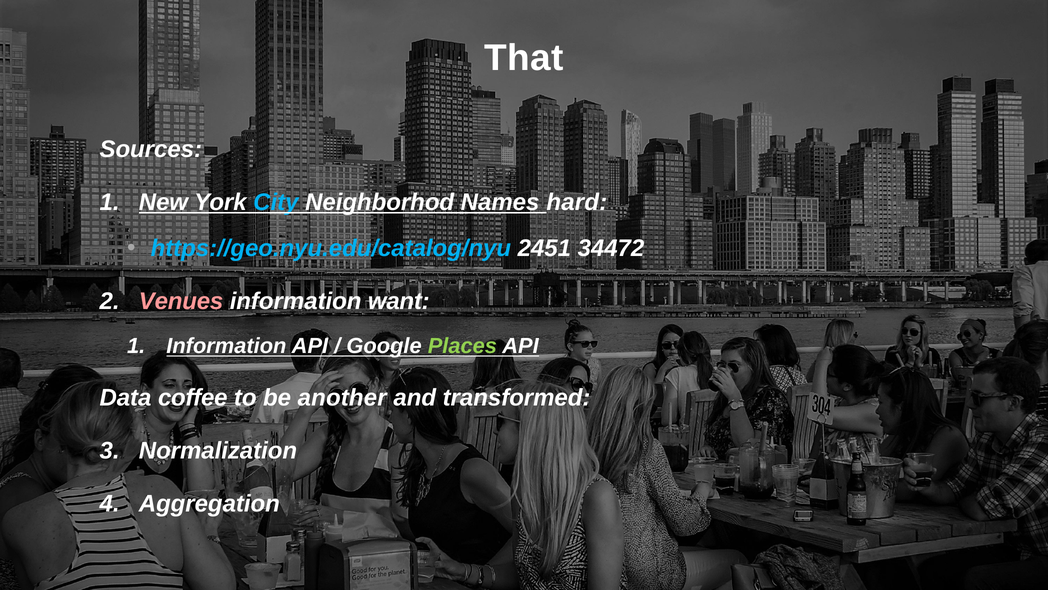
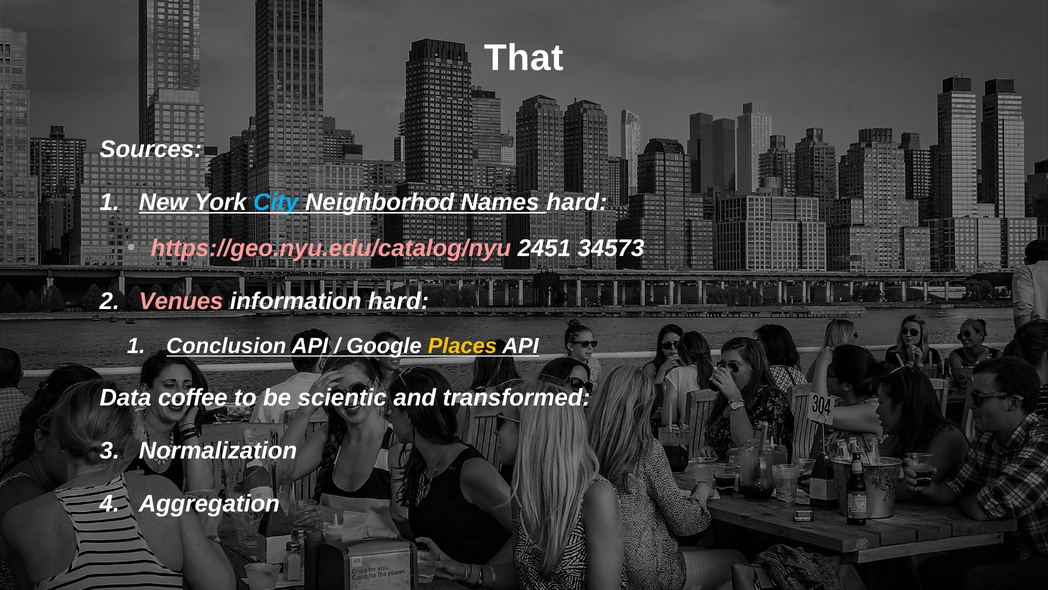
https://geo.nyu.edu/catalog/nyu colour: light blue -> pink
34472: 34472 -> 34573
information want: want -> hard
Information at (226, 346): Information -> Conclusion
Places colour: light green -> yellow
another: another -> scientic
